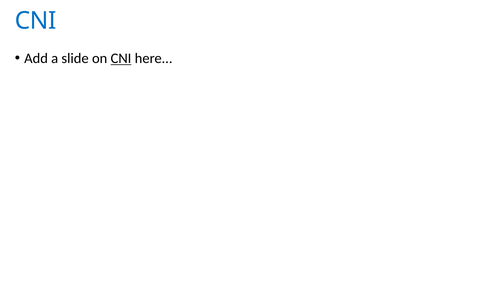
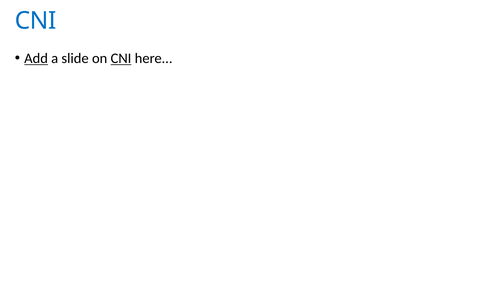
Add underline: none -> present
